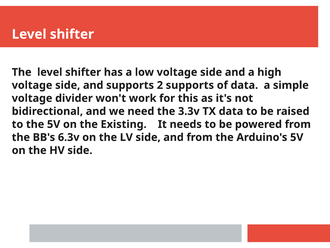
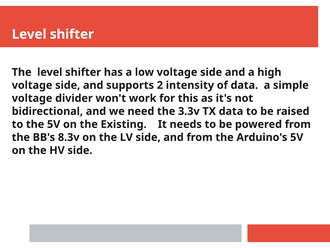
2 supports: supports -> intensity
6.3v: 6.3v -> 8.3v
